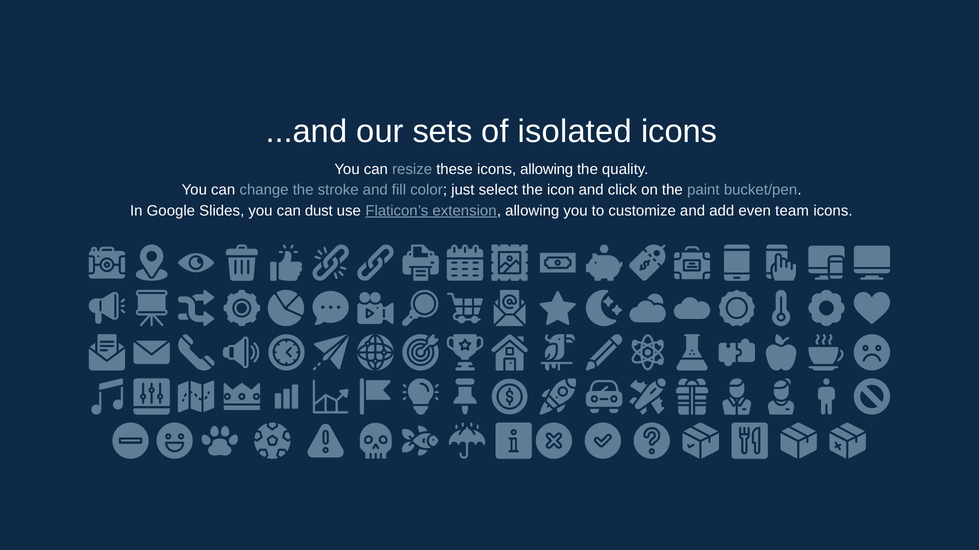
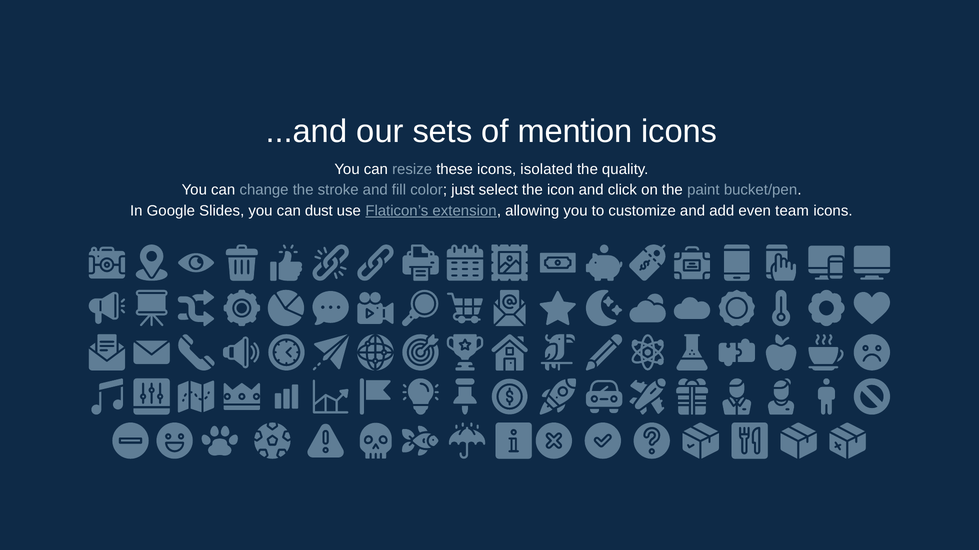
isolated: isolated -> mention
icons allowing: allowing -> isolated
